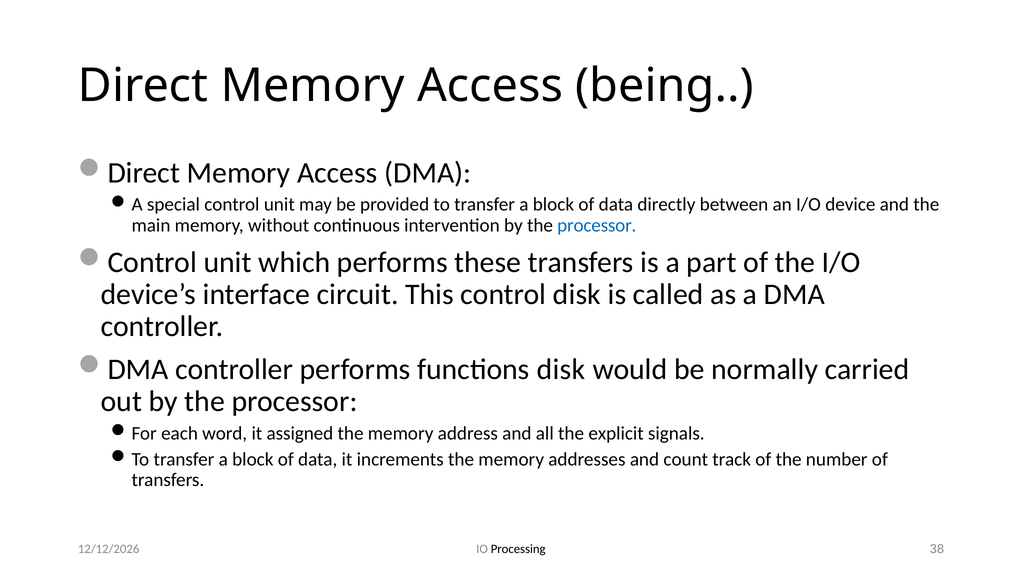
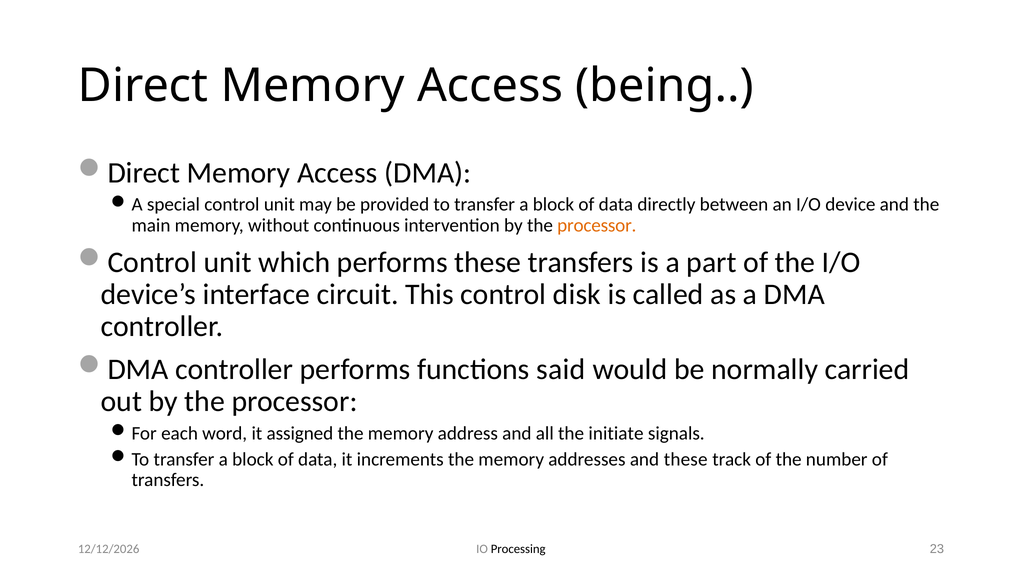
processor at (597, 225) colour: blue -> orange
functions disk: disk -> said
explicit: explicit -> initiate
and count: count -> these
38: 38 -> 23
